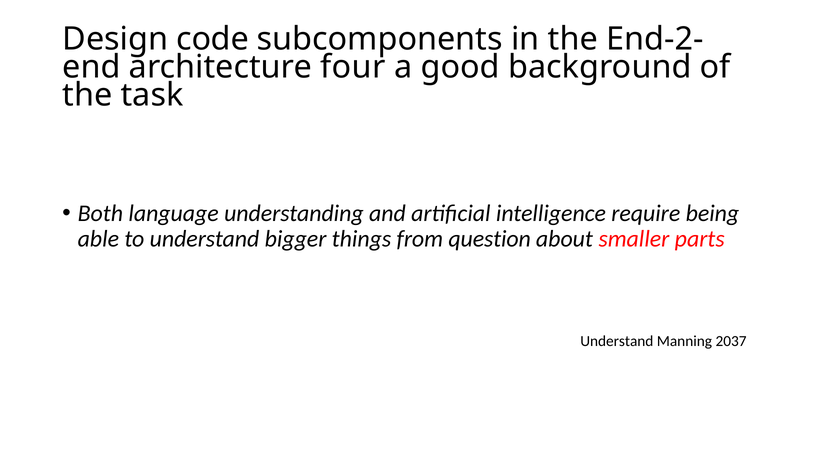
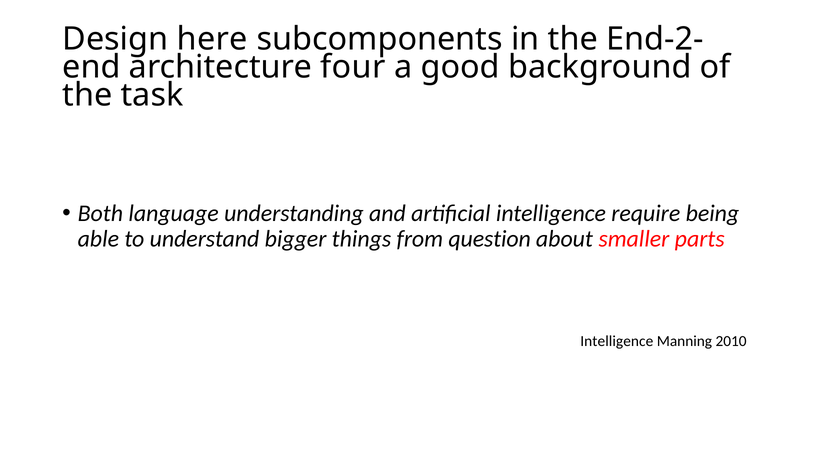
code: code -> here
Understand at (617, 341): Understand -> Intelligence
2037: 2037 -> 2010
